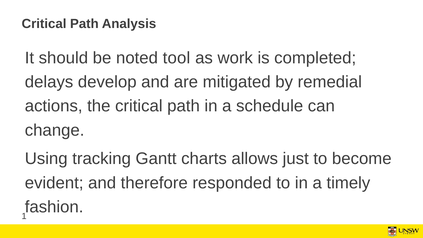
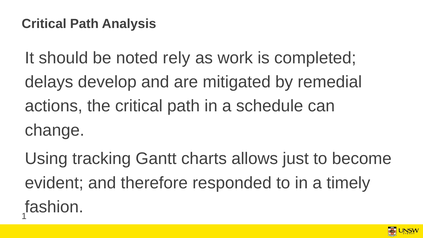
tool: tool -> rely
